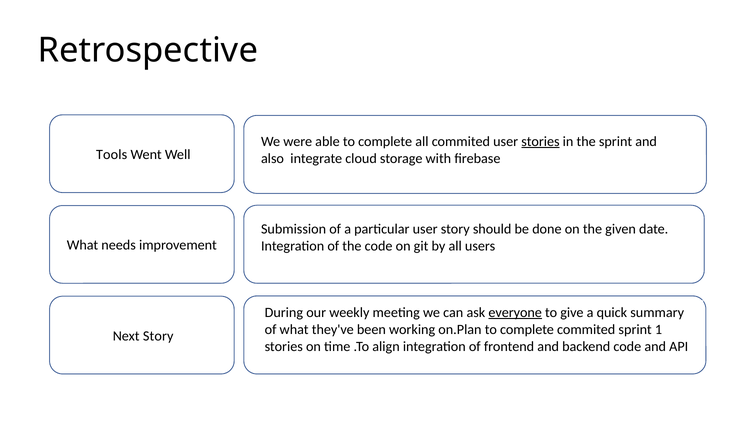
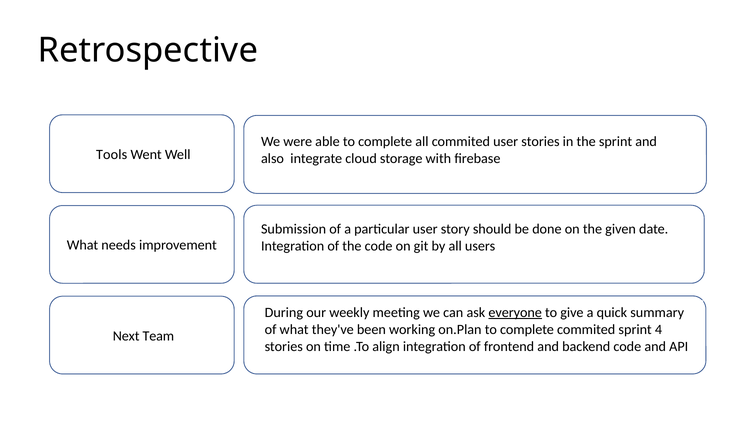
stories at (540, 142) underline: present -> none
1: 1 -> 4
Next Story: Story -> Team
